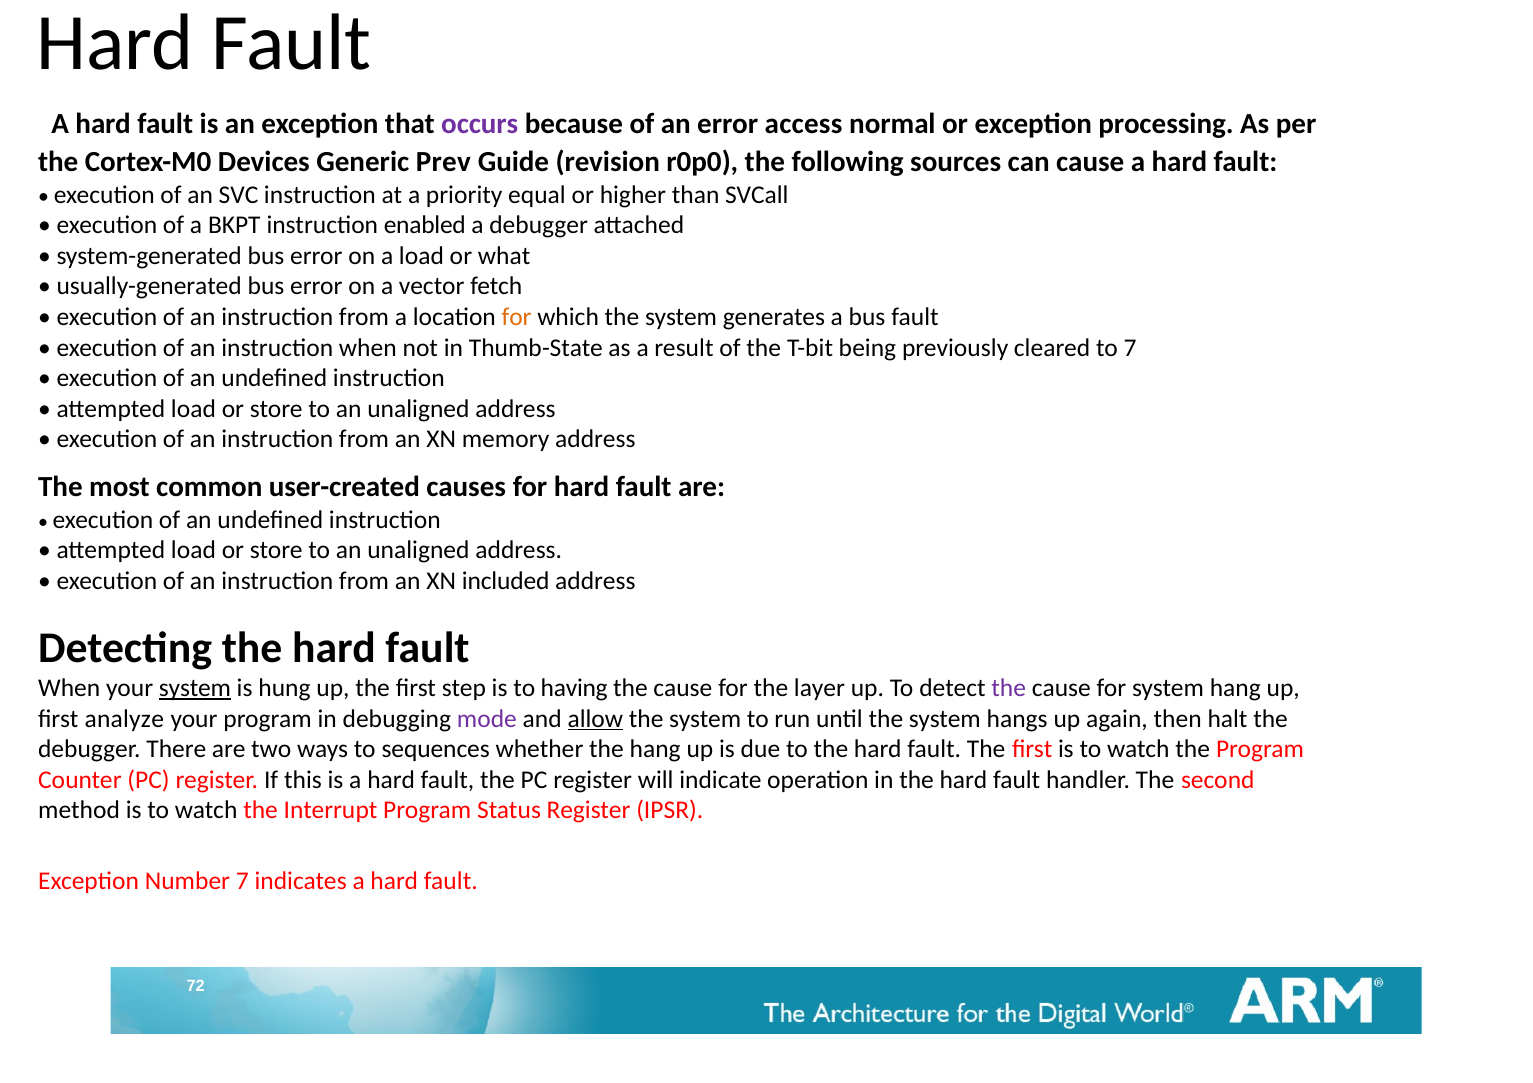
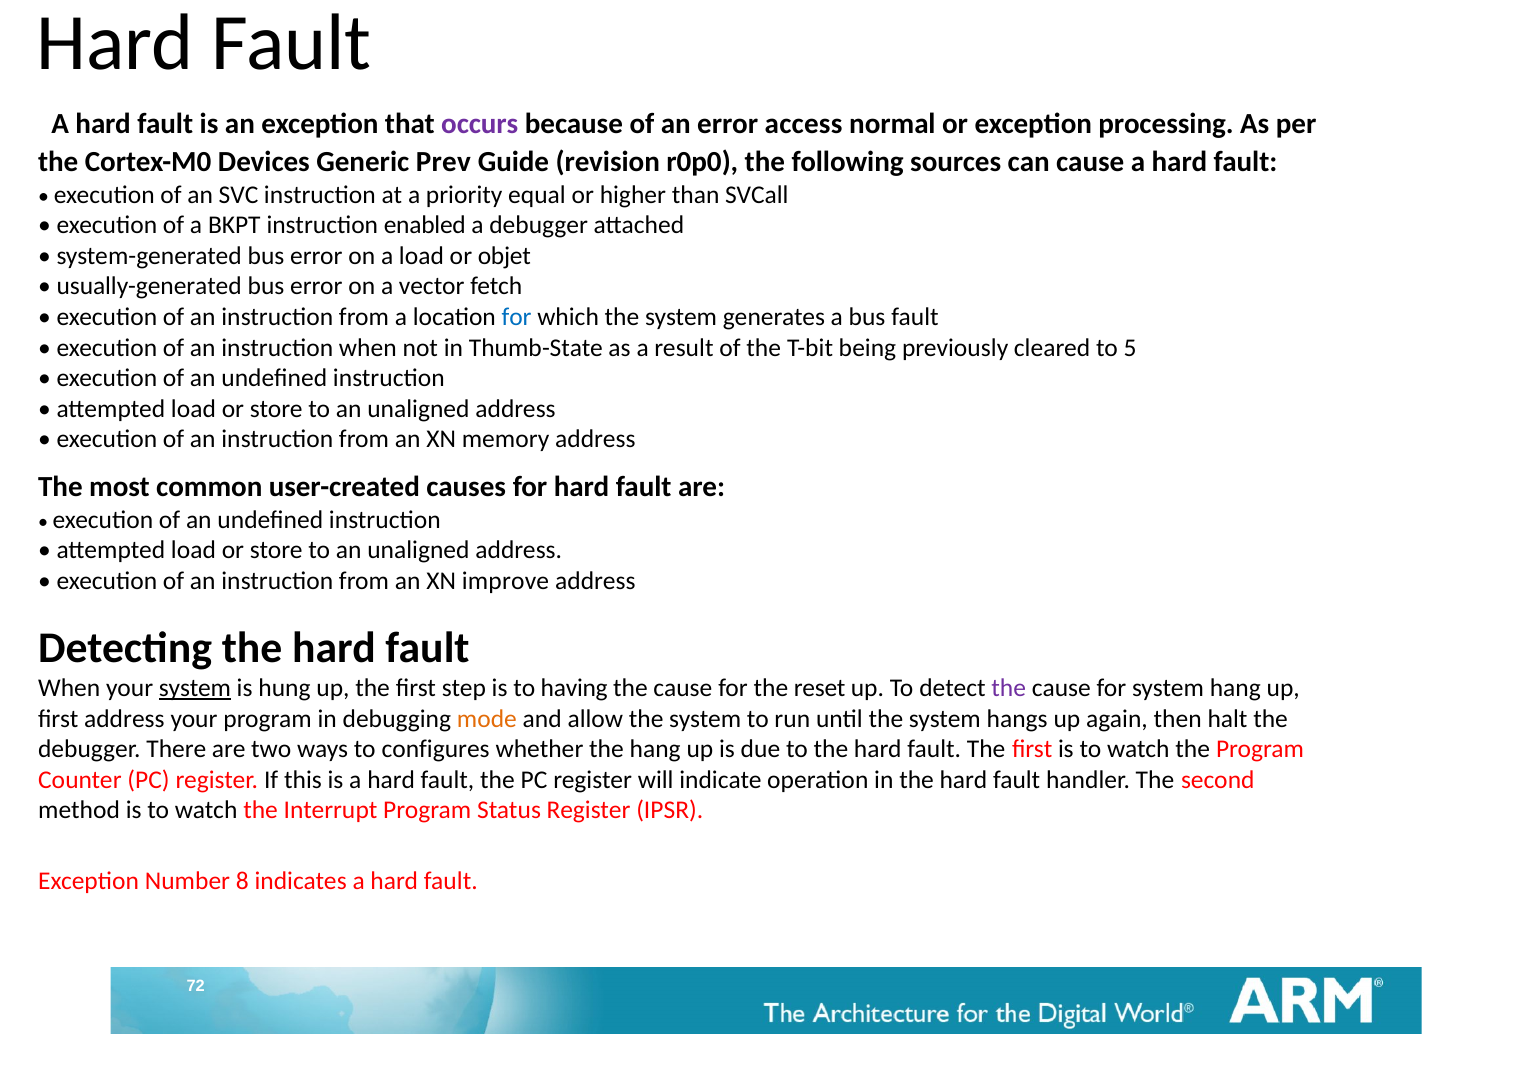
what: what -> objet
for at (517, 317) colour: orange -> blue
to 7: 7 -> 5
included: included -> improve
layer: layer -> reset
first analyze: analyze -> address
mode colour: purple -> orange
allow underline: present -> none
sequences: sequences -> configures
Number 7: 7 -> 8
